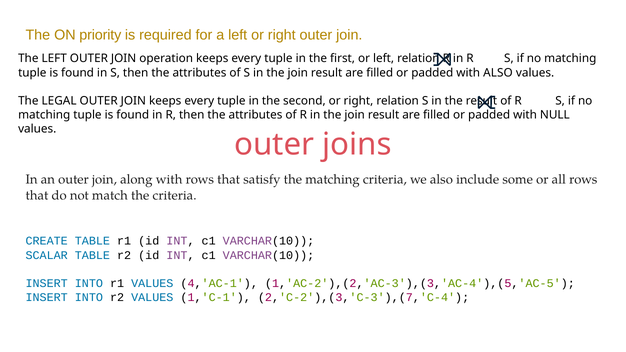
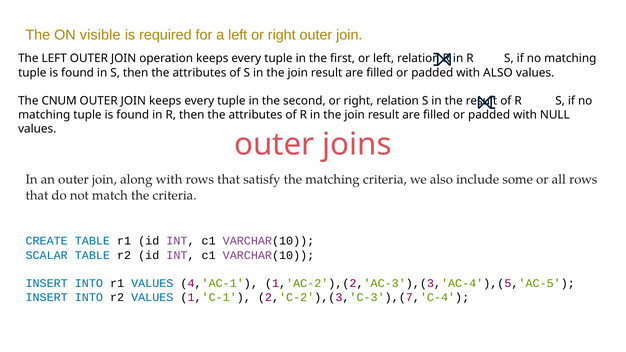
priority: priority -> visible
LEGAL: LEGAL -> CNUM
